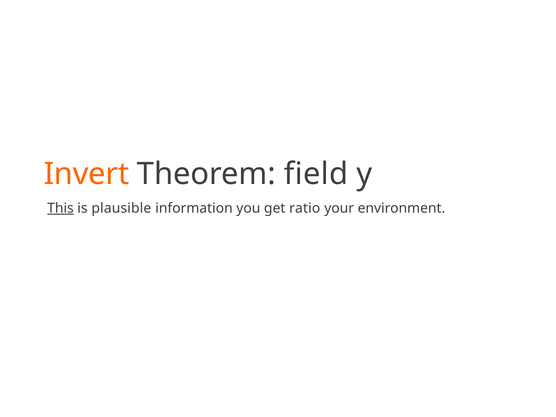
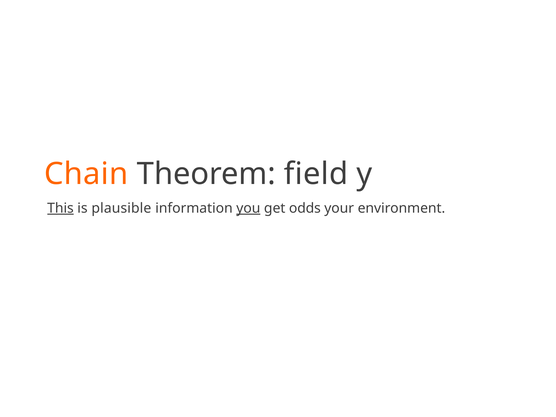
Invert: Invert -> Chain
you underline: none -> present
ratio: ratio -> odds
